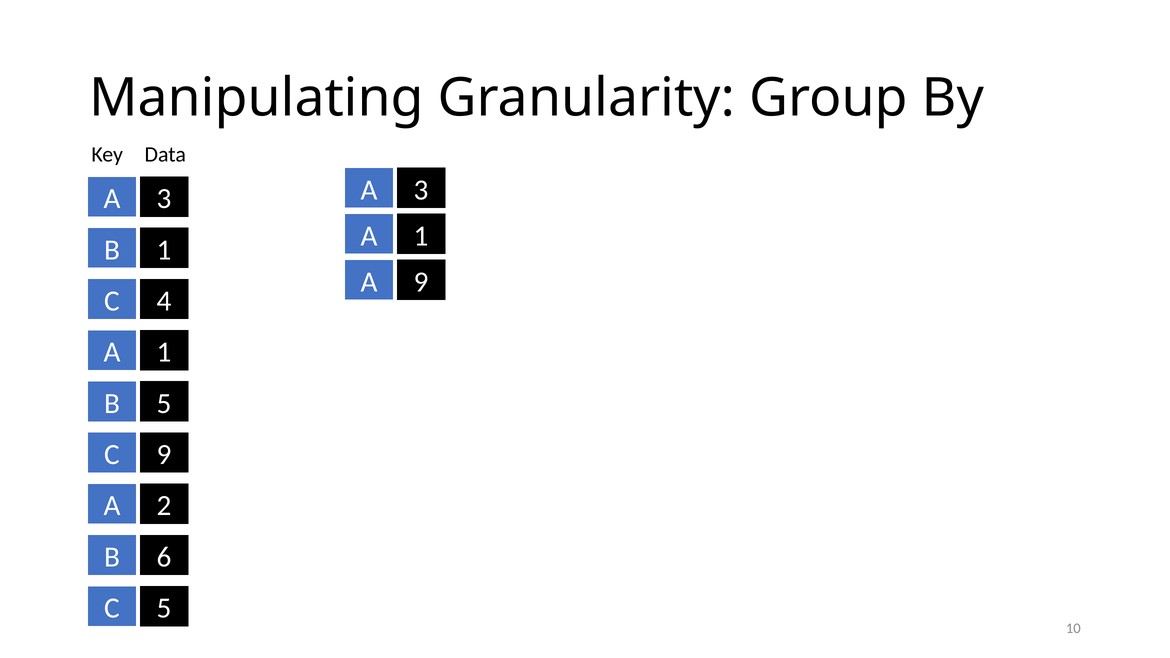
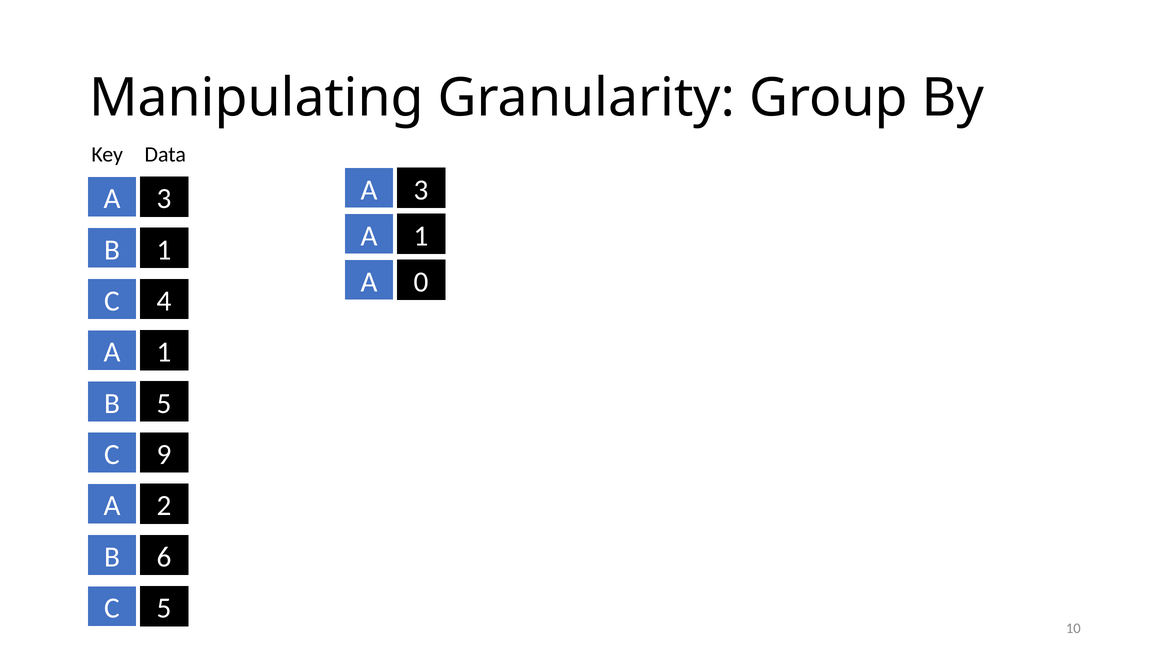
A 9: 9 -> 0
